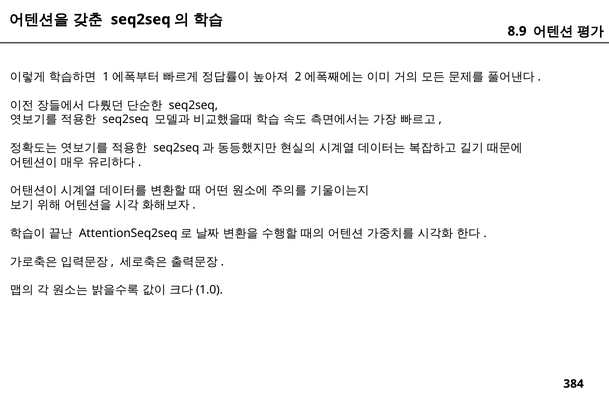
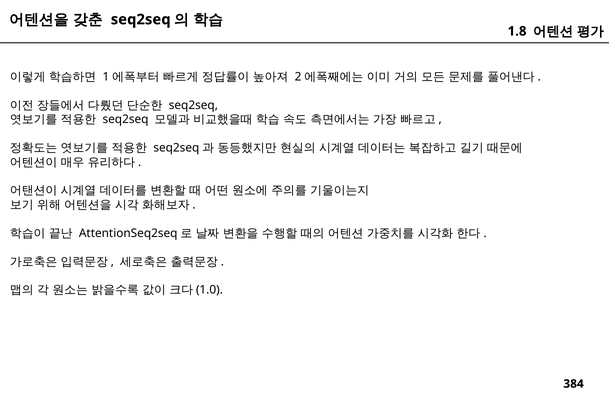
8.9: 8.9 -> 1.8
